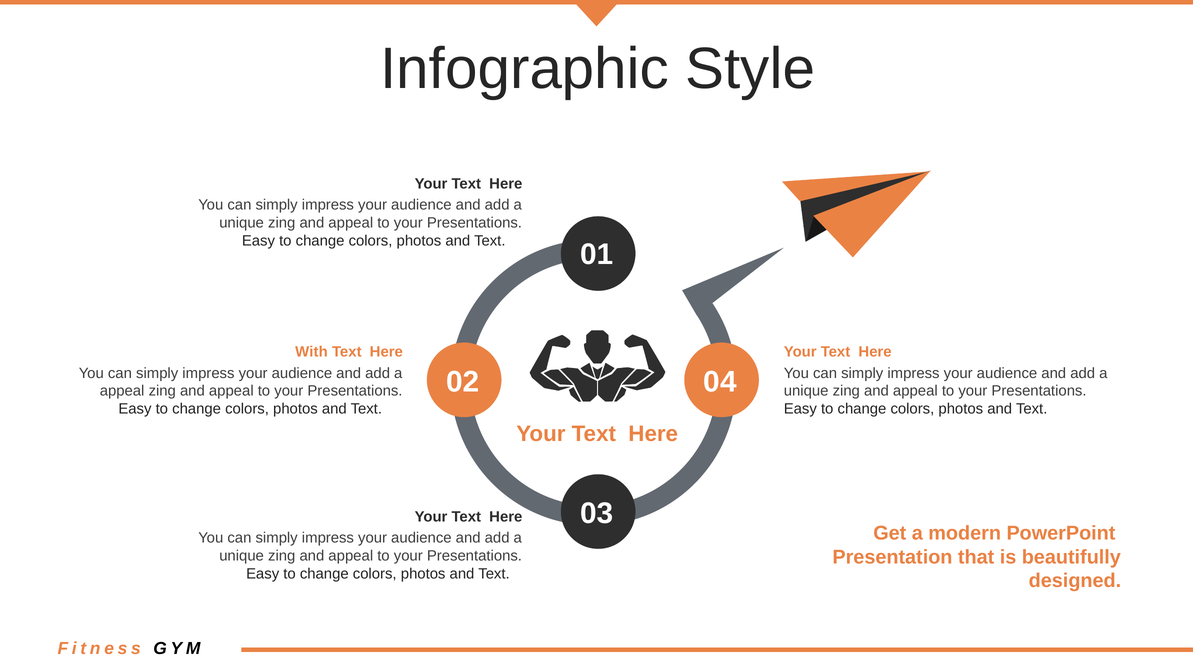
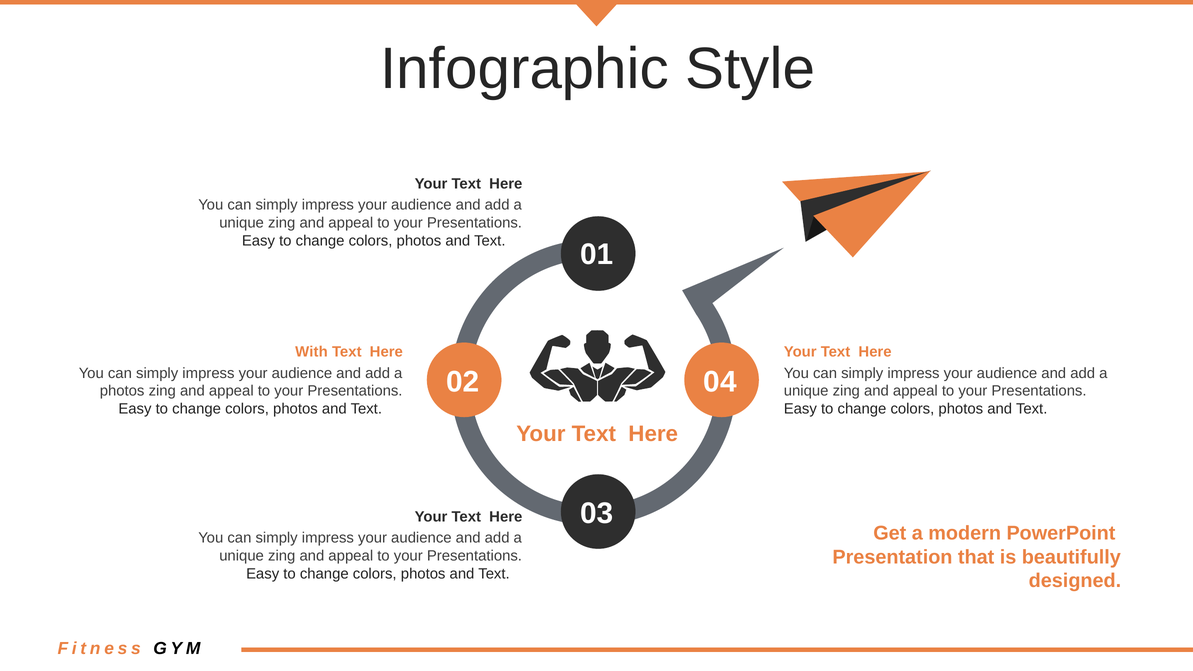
appeal at (122, 391): appeal -> photos
